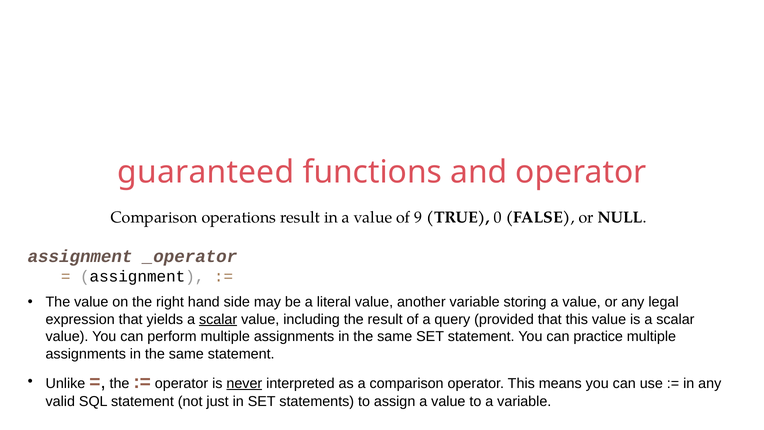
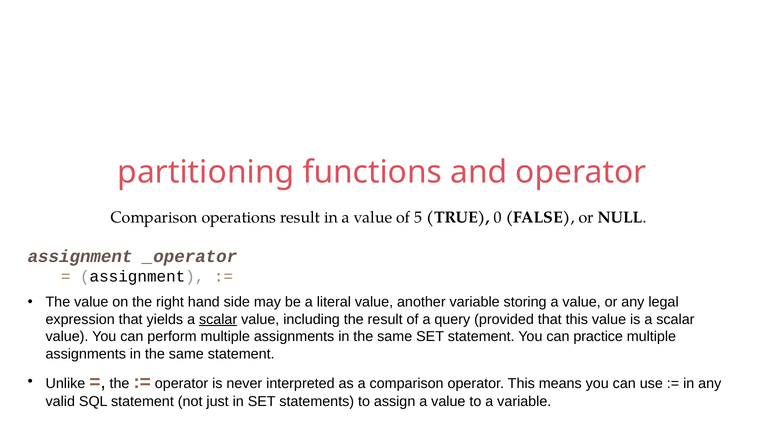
guaranteed: guaranteed -> partitioning
9: 9 -> 5
never underline: present -> none
